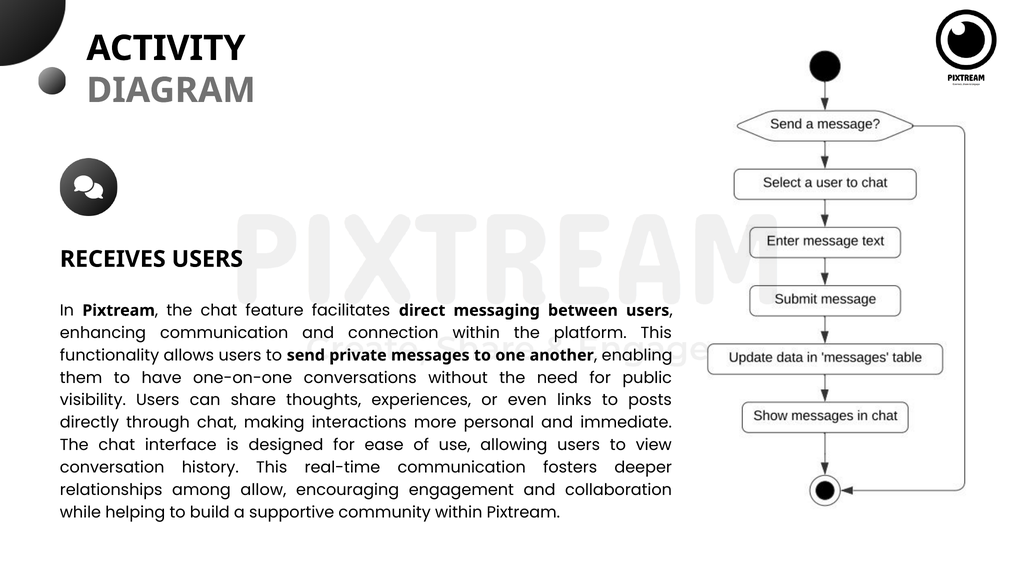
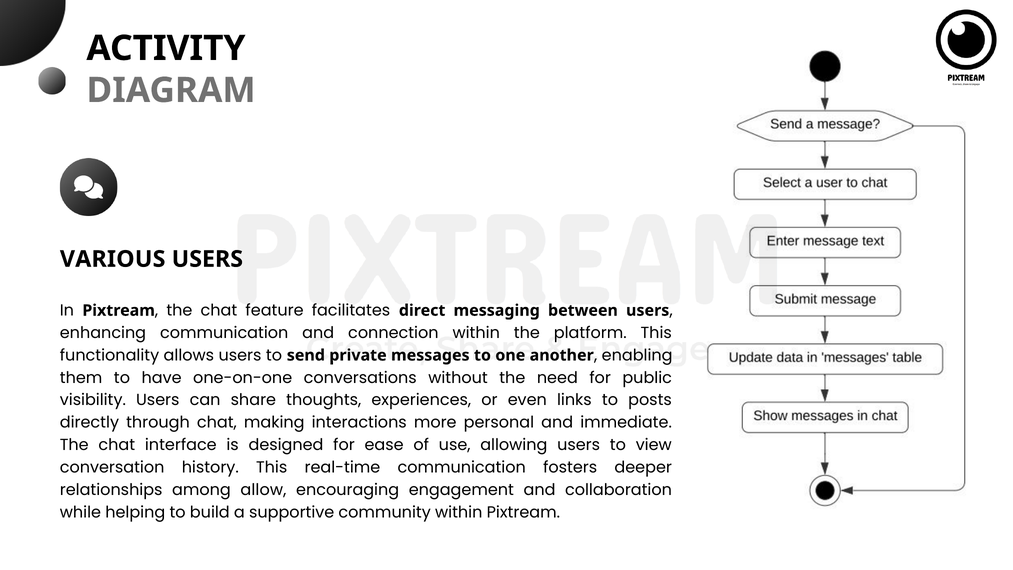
RECEIVES: RECEIVES -> VARIOUS
